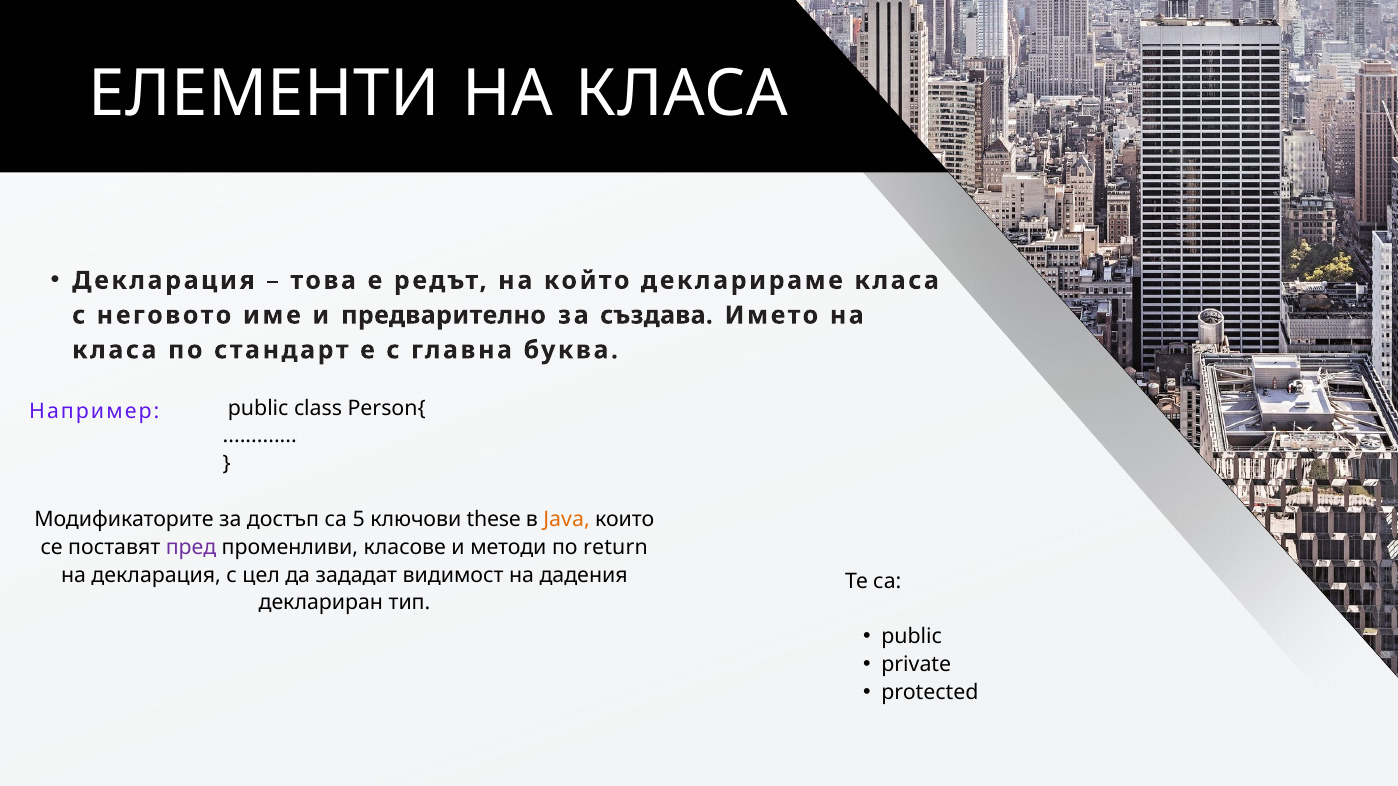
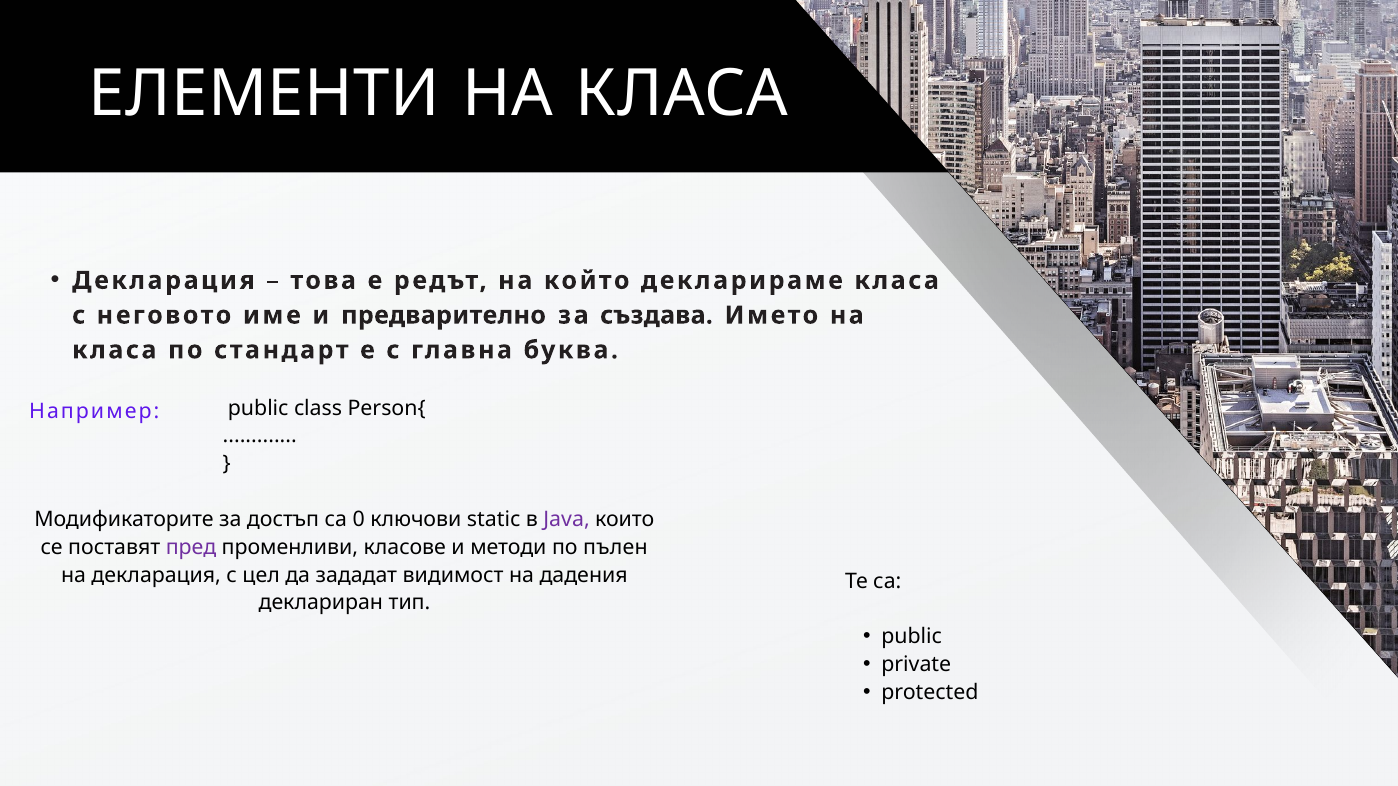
5: 5 -> 0
these: these -> static
Java colour: orange -> purple
return: return -> пълен
